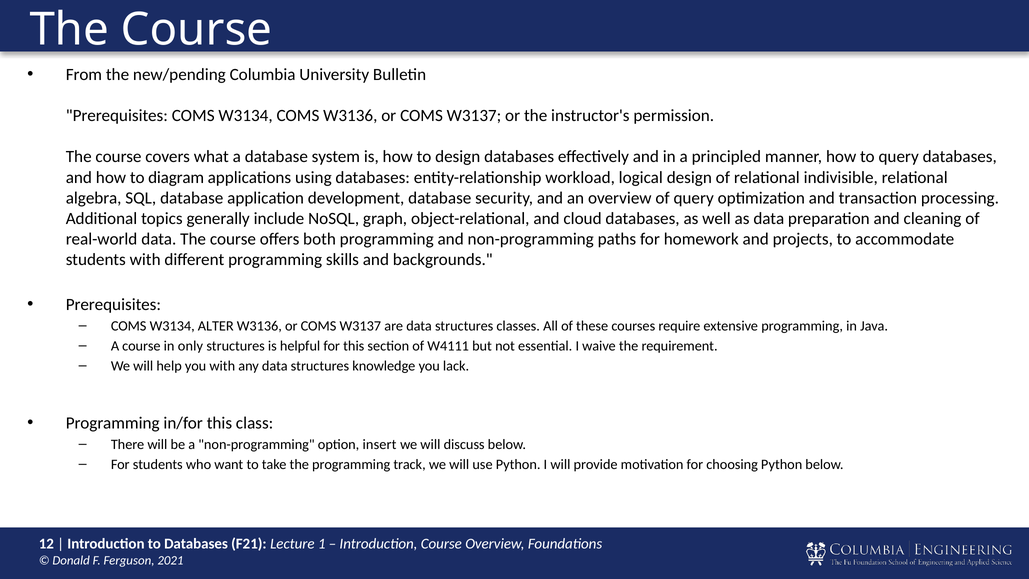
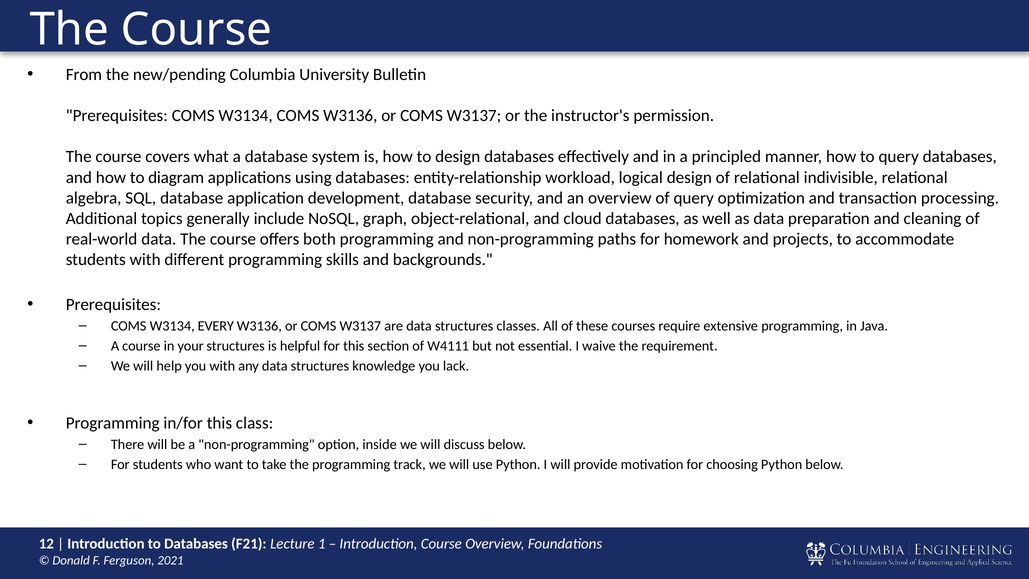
ALTER: ALTER -> EVERY
only: only -> your
insert: insert -> inside
